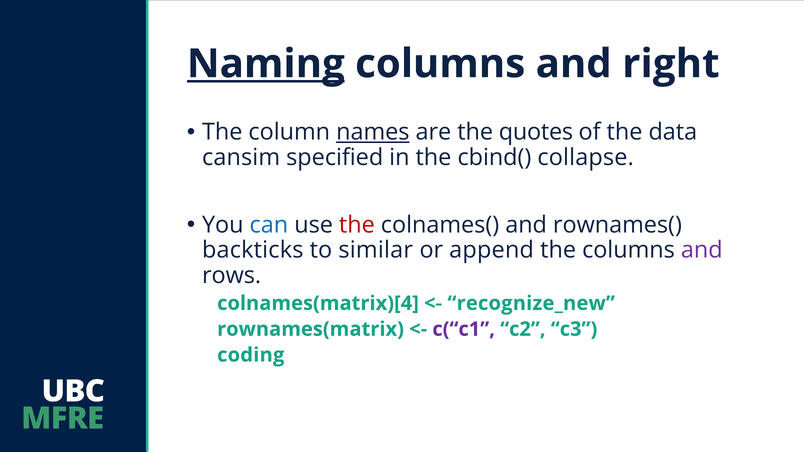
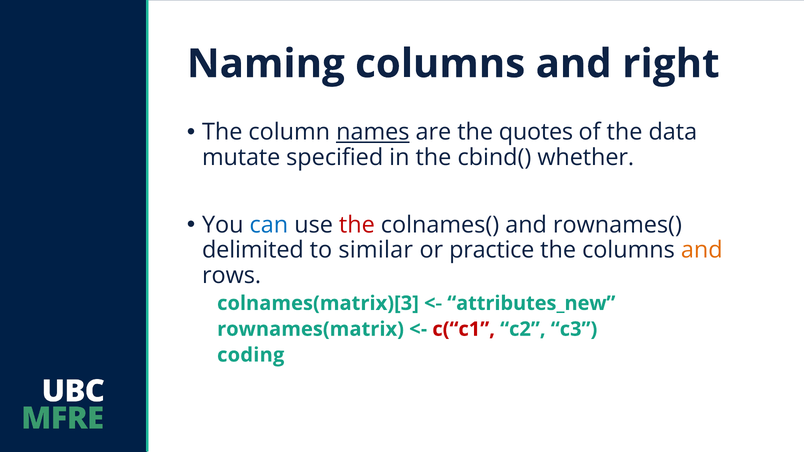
Naming underline: present -> none
cansim: cansim -> mutate
collapse: collapse -> whether
backticks: backticks -> delimited
append: append -> practice
and at (702, 250) colour: purple -> orange
colnames(matrix)[4: colnames(matrix)[4 -> colnames(matrix)[3
recognize_new: recognize_new -> attributes_new
c(“c1 colour: purple -> red
